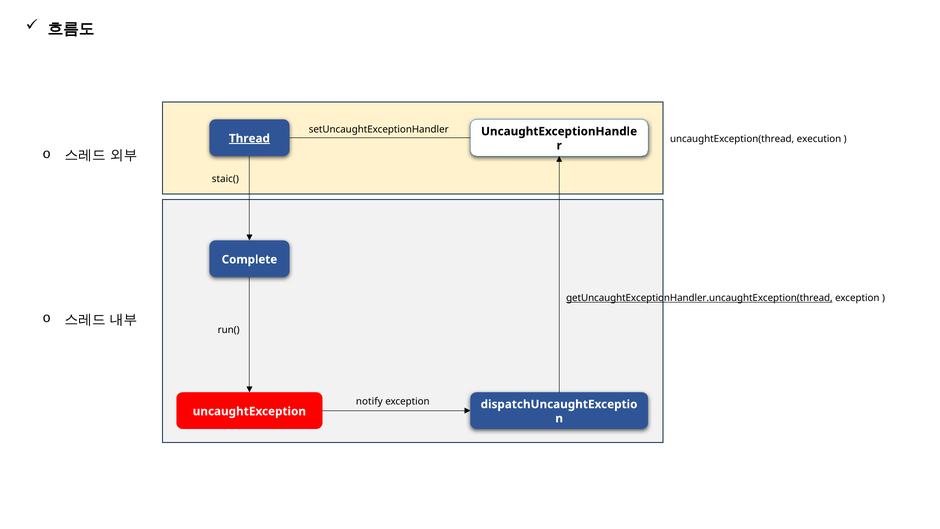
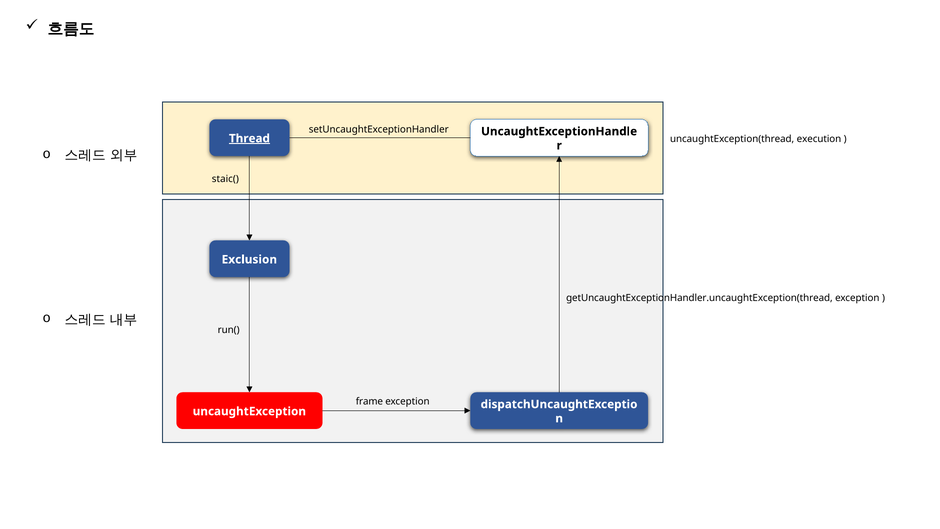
Complete: Complete -> Exclusion
getUncaughtExceptionHandler.uncaughtException(thread underline: present -> none
notify: notify -> frame
